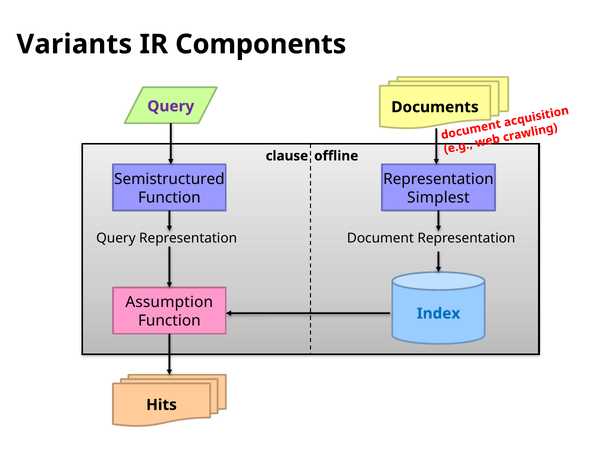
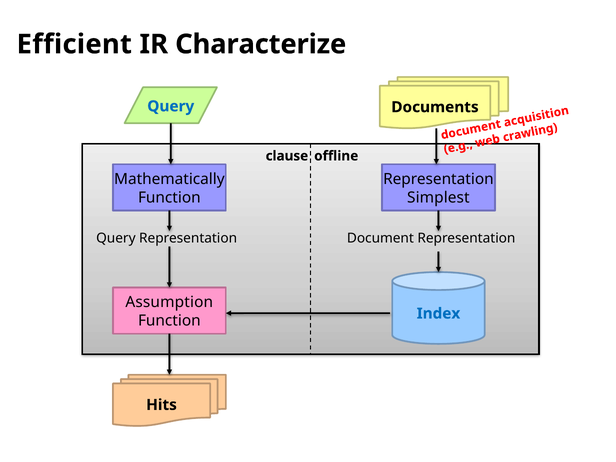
Variants: Variants -> Efficient
Components: Components -> Characterize
Query at (171, 106) colour: purple -> blue
Semistructured: Semistructured -> Mathematically
